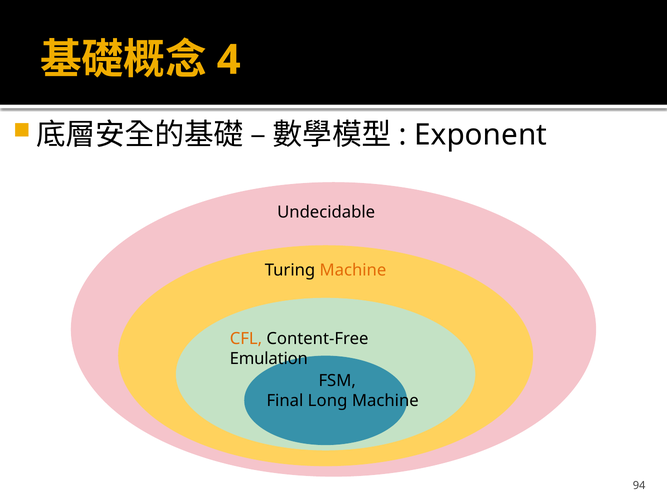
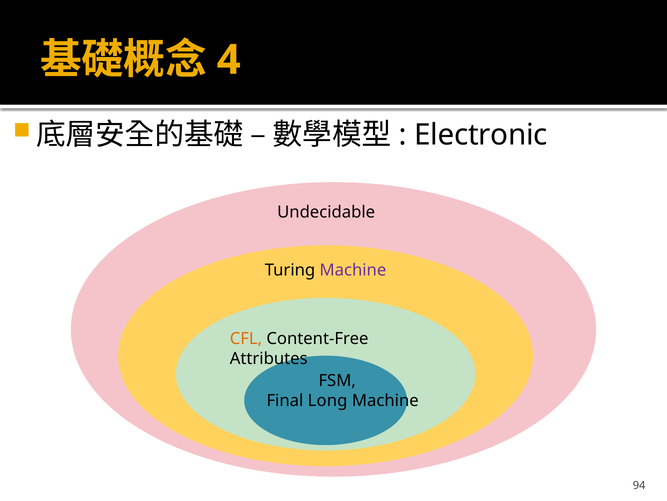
Exponent: Exponent -> Electronic
Machine at (353, 270) colour: orange -> purple
Emulation: Emulation -> Attributes
